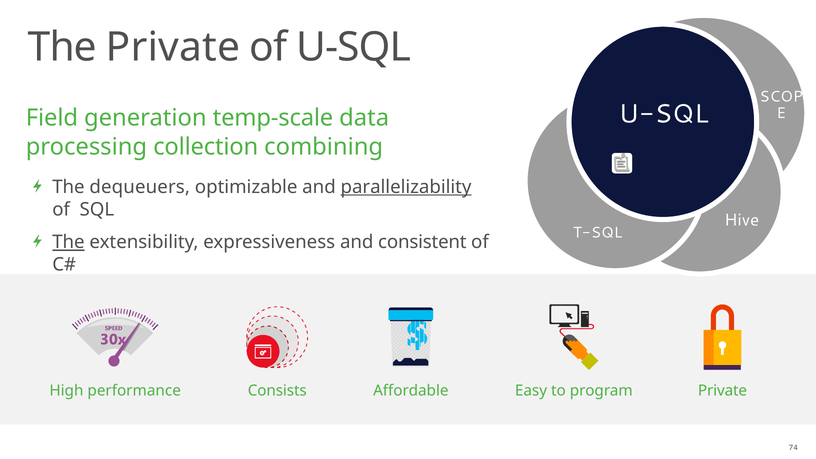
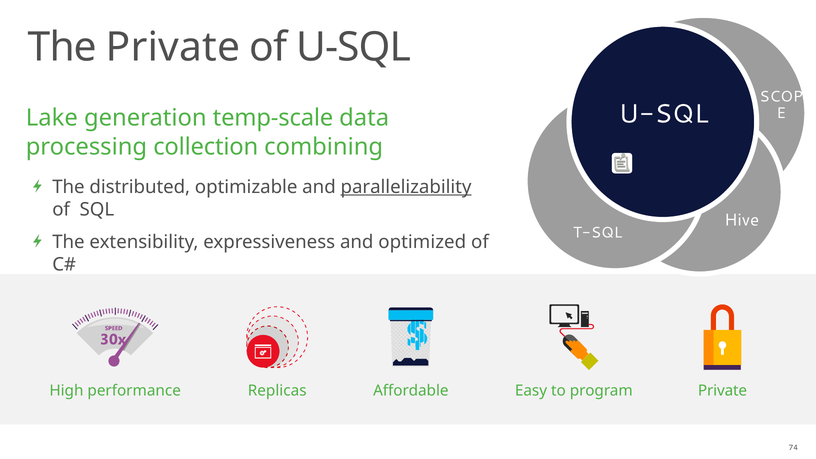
Field: Field -> Lake
dequeuers: dequeuers -> distributed
The at (68, 242) underline: present -> none
consistent: consistent -> optimized
Consists: Consists -> Replicas
